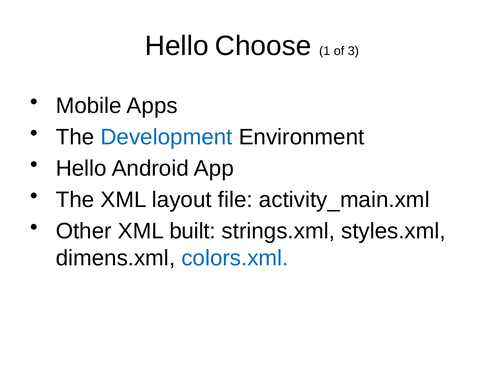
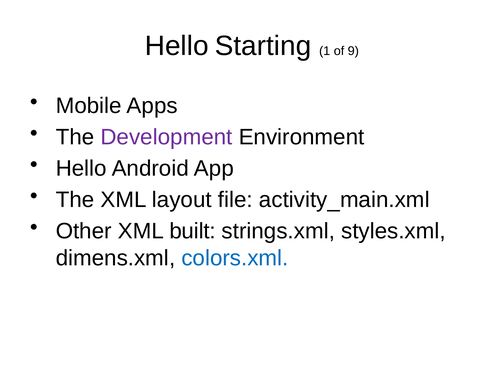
Choose: Choose -> Starting
3: 3 -> 9
Development colour: blue -> purple
